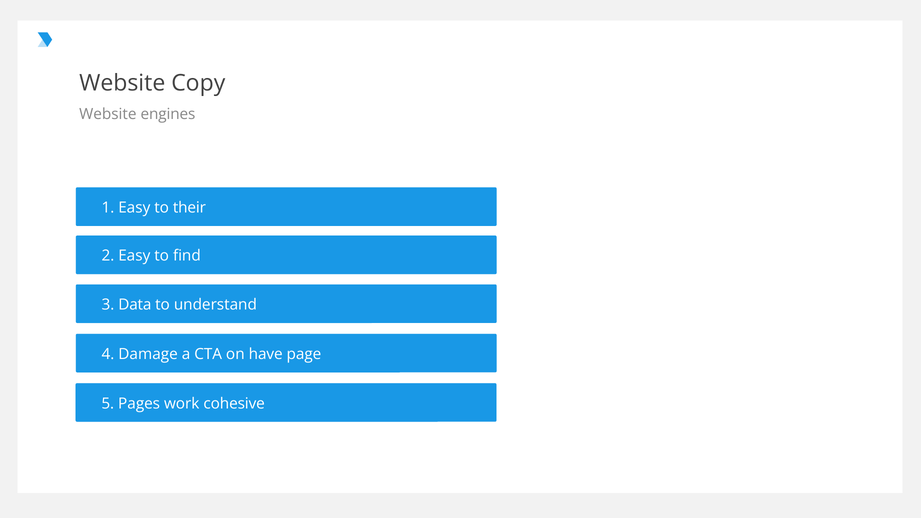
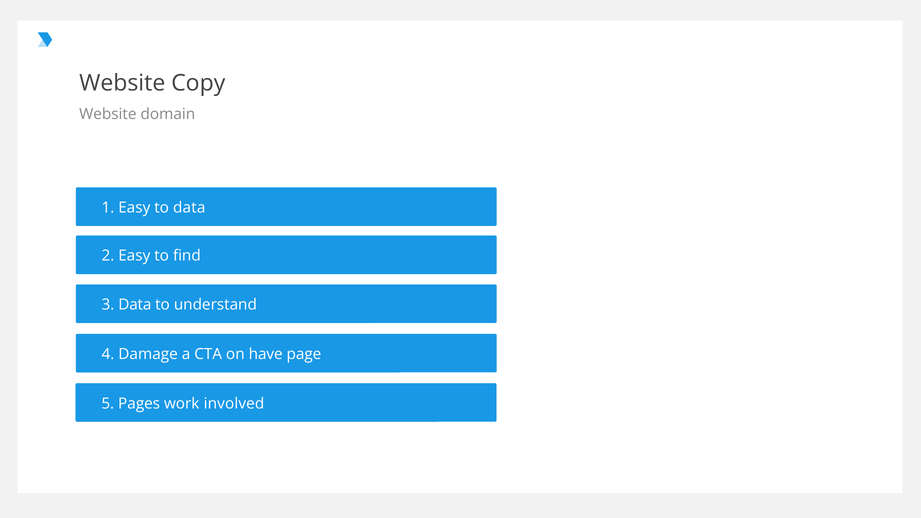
engines: engines -> domain
to their: their -> data
cohesive: cohesive -> involved
